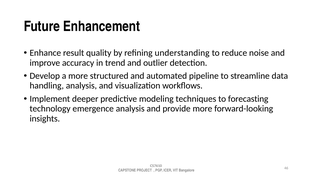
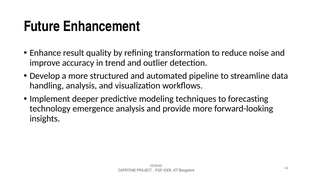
understanding: understanding -> transformation
